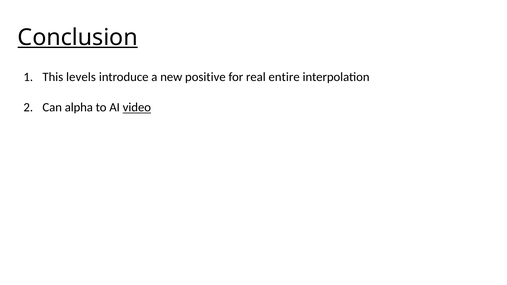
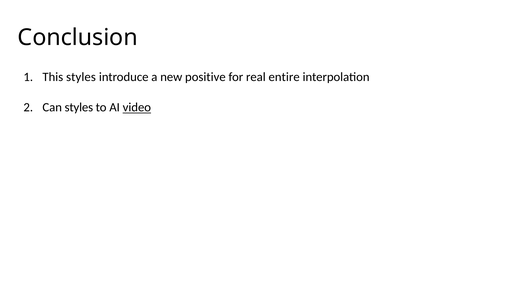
Conclusion underline: present -> none
This levels: levels -> styles
Can alpha: alpha -> styles
